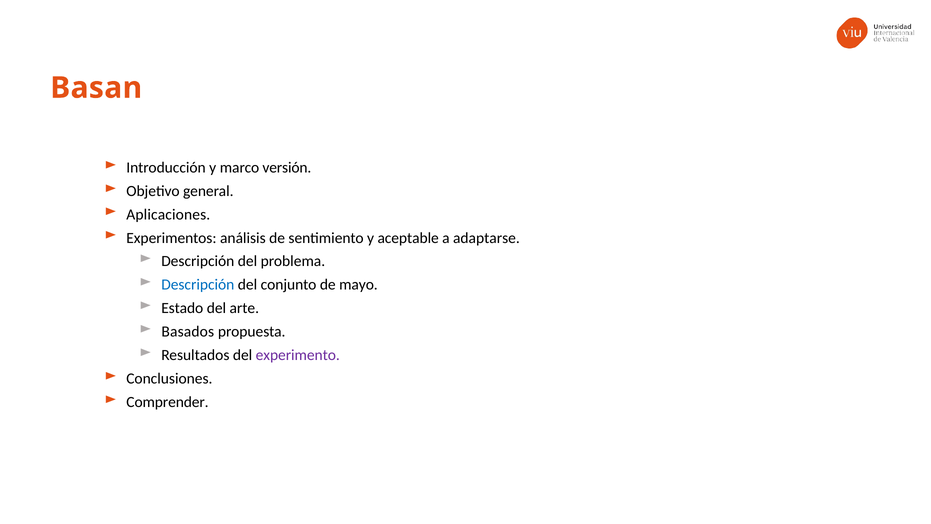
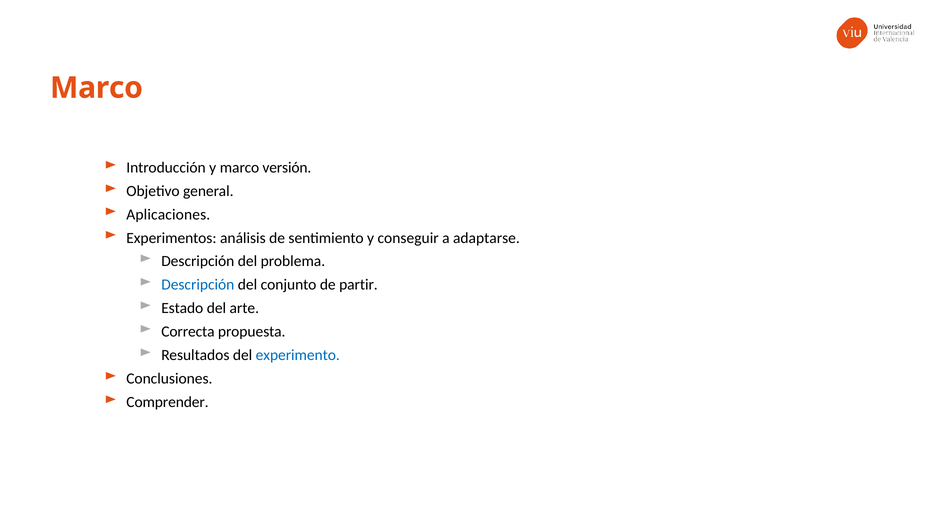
Basan at (96, 88): Basan -> Marco
aceptable: aceptable -> conseguir
mayo: mayo -> partir
Basados: Basados -> Correcta
experimento colour: purple -> blue
